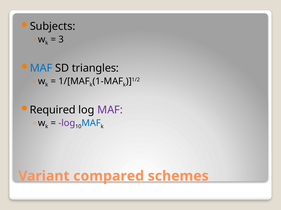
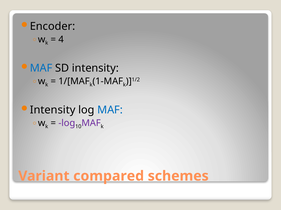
Subjects: Subjects -> Encoder
3: 3 -> 4
SD triangles: triangles -> intensity
Required at (53, 110): Required -> Intensity
MAF at (110, 110) colour: purple -> blue
MAF at (91, 123) colour: blue -> purple
